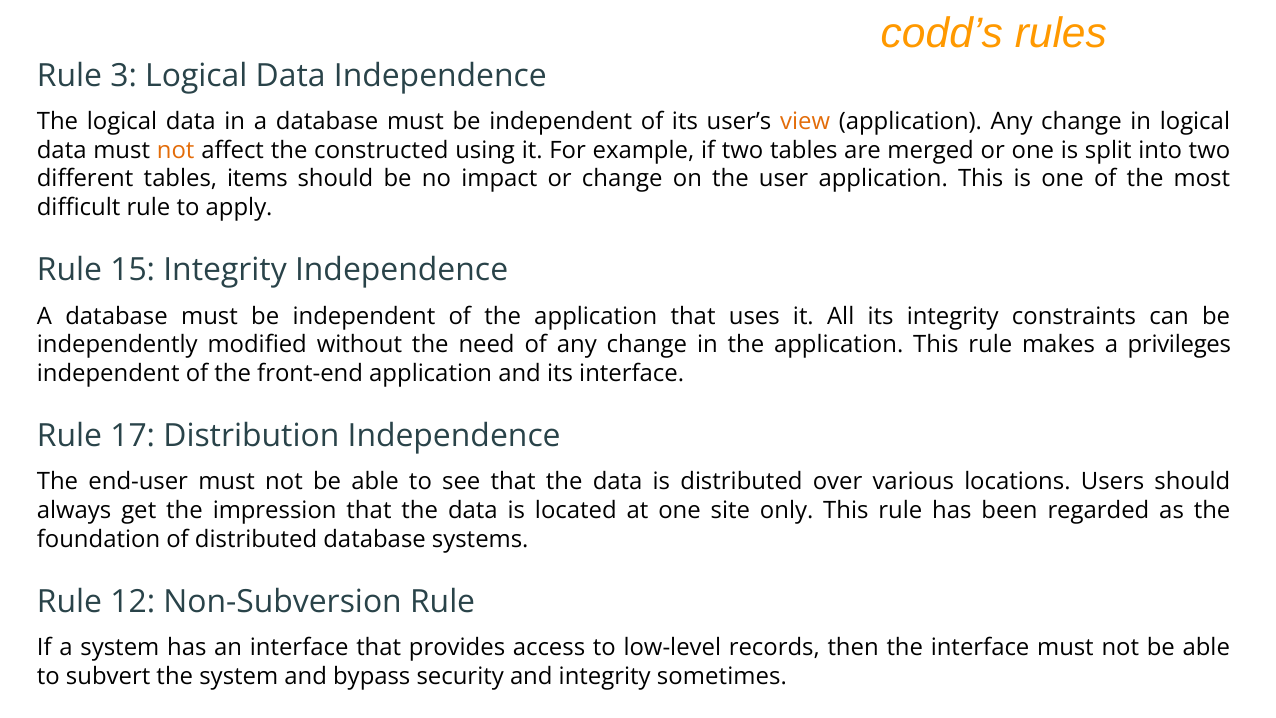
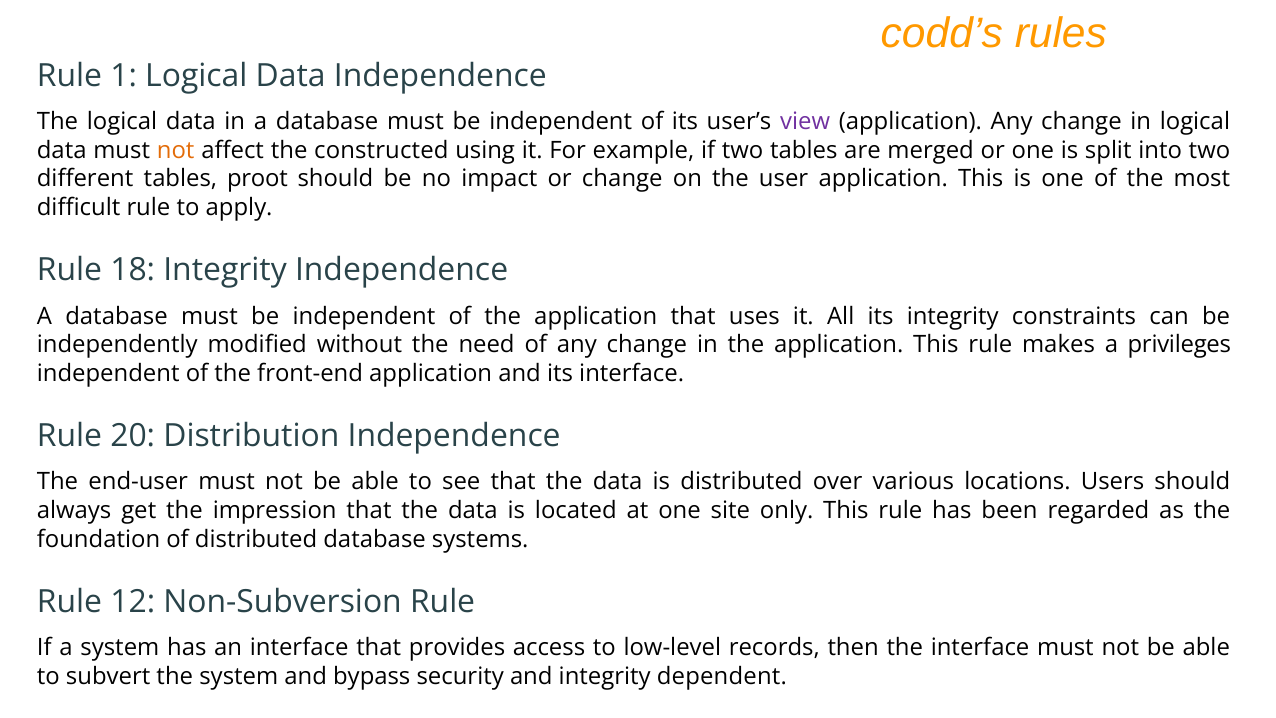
3: 3 -> 1
view colour: orange -> purple
items: items -> proot
15: 15 -> 18
17: 17 -> 20
sometimes: sometimes -> dependent
